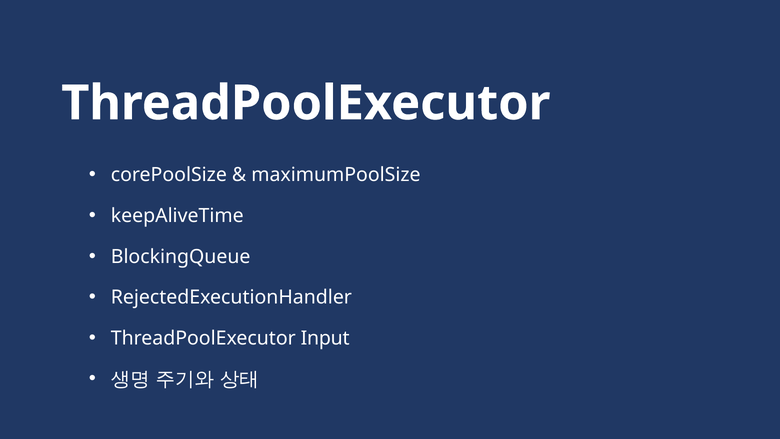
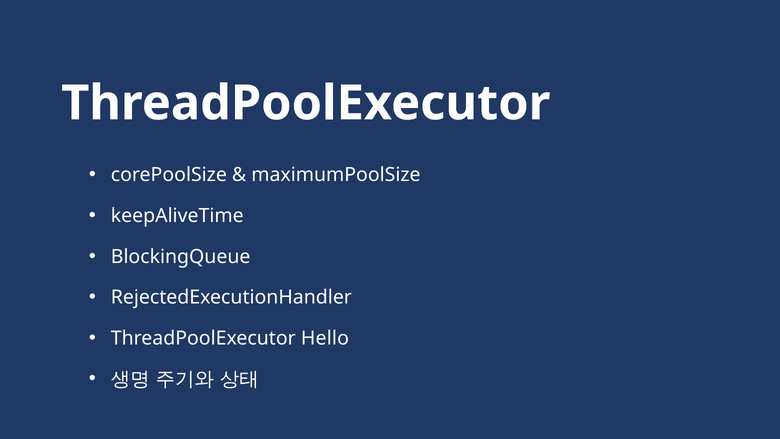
Input: Input -> Hello
